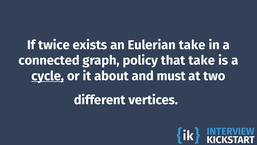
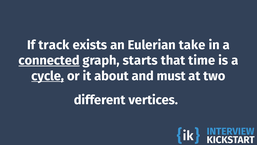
twice: twice -> track
connected underline: none -> present
policy: policy -> starts
that take: take -> time
